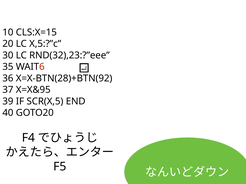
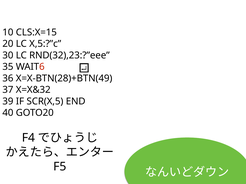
X=X-BTN(28)+BTN(92: X=X-BTN(28)+BTN(92 -> X=X-BTN(28)+BTN(49
X=X&95: X=X&95 -> X=X&32
